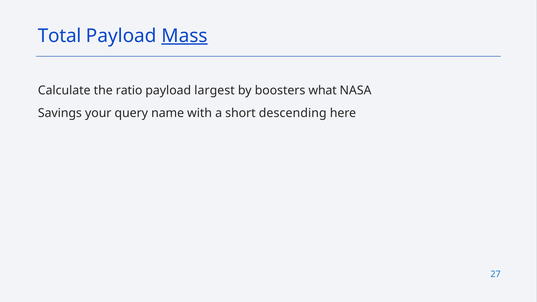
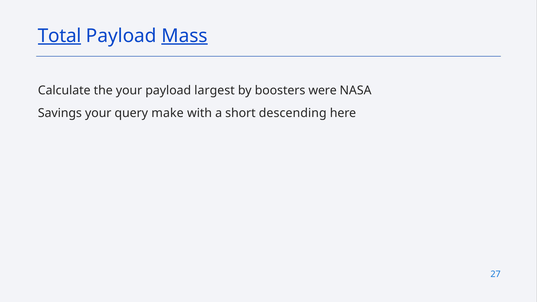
Total underline: none -> present
the ratio: ratio -> your
what: what -> were
name: name -> make
